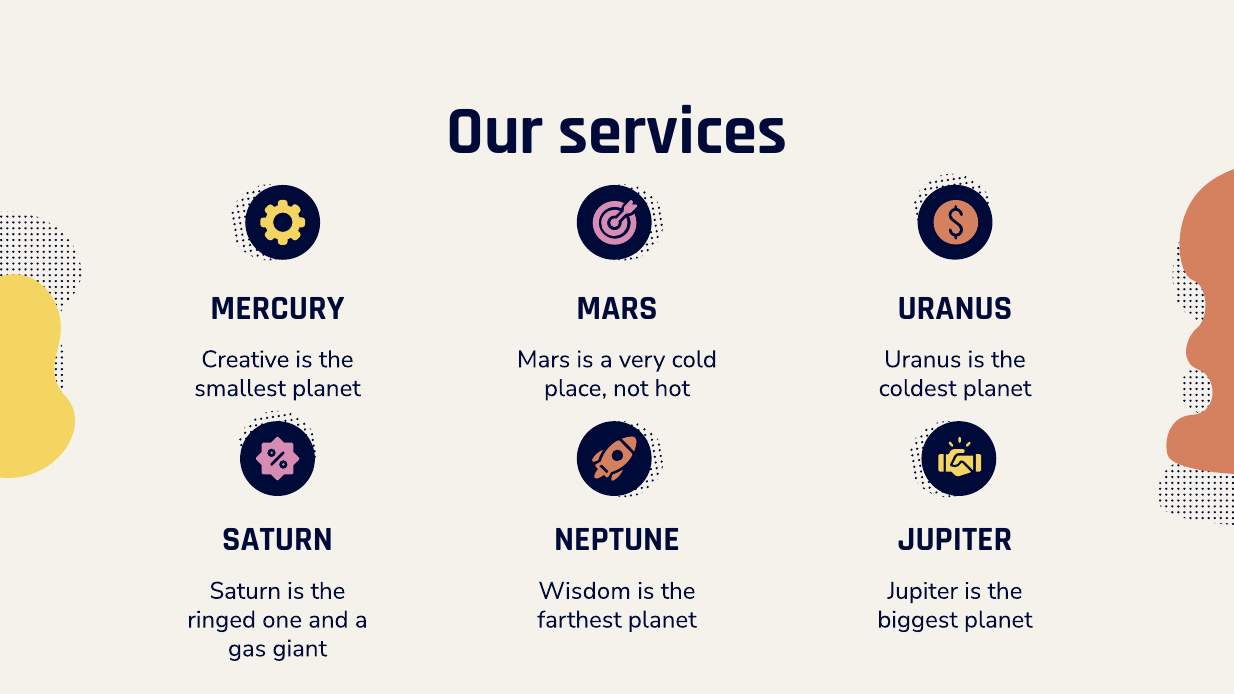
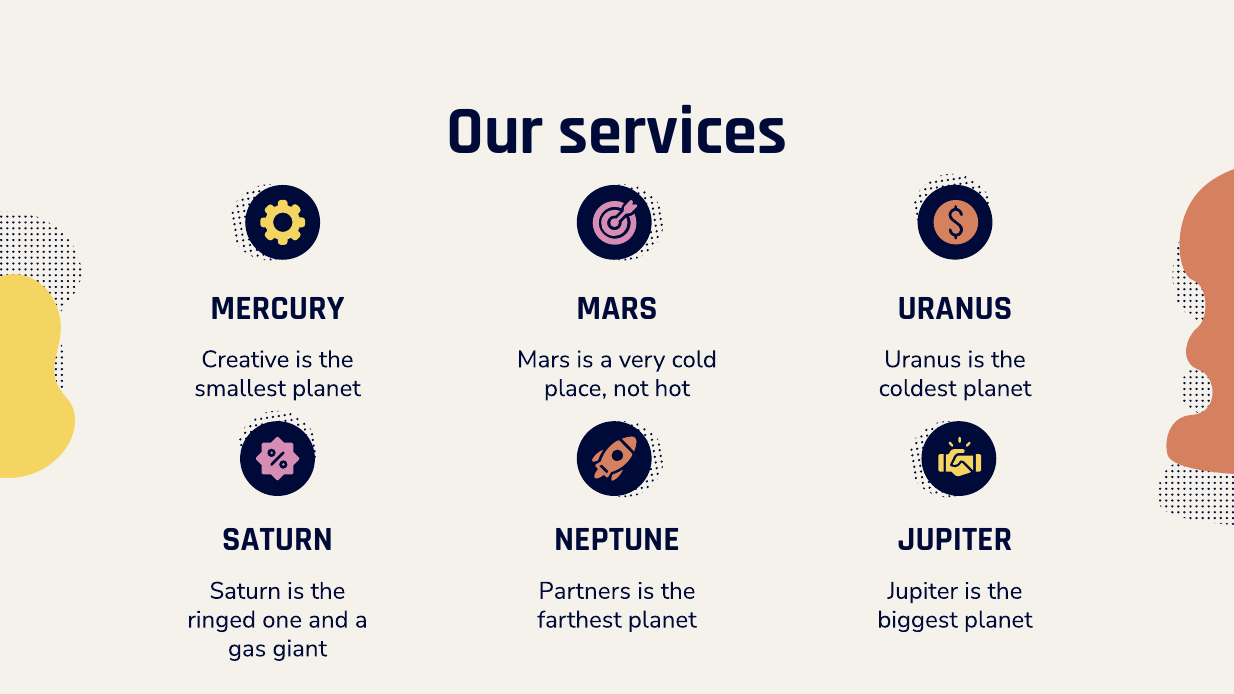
Wisdom: Wisdom -> Partners
